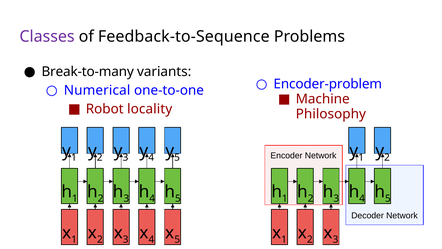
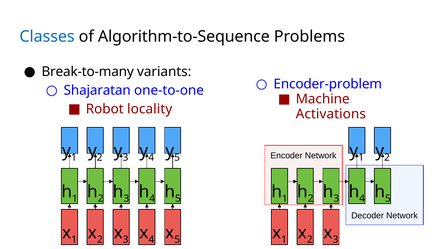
Classes colour: purple -> blue
Feedback-to-Sequence: Feedback-to-Sequence -> Algorithm-to-Sequence
Numerical: Numerical -> Shajaratan
Philosophy: Philosophy -> Activations
